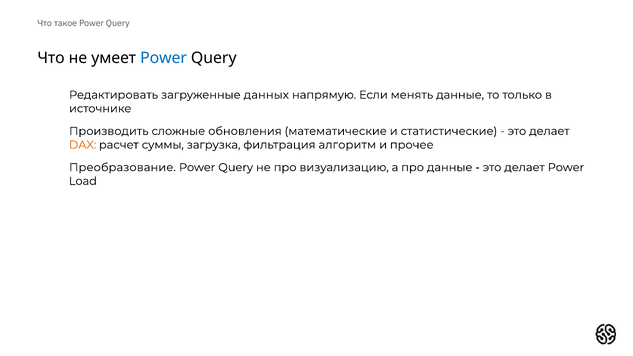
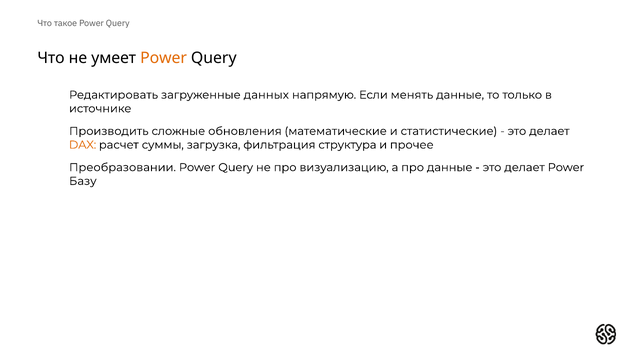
Power at (164, 58) colour: blue -> orange
алгоритм: алгоритм -> структура
Преобразование: Преобразование -> Преобразовании
Load: Load -> Базу
